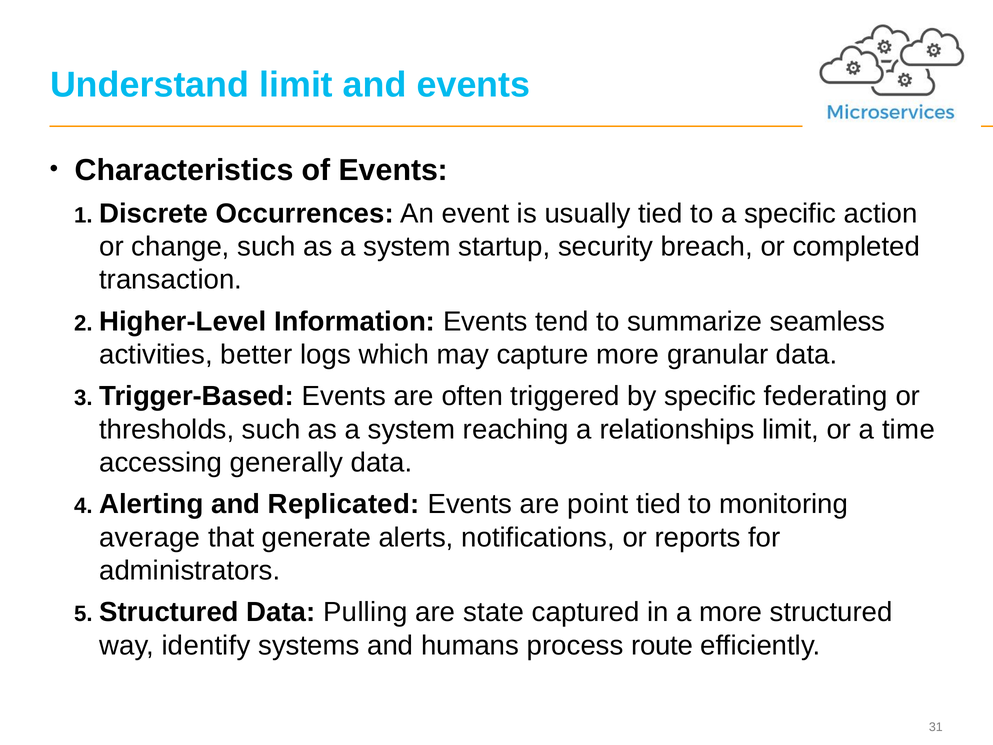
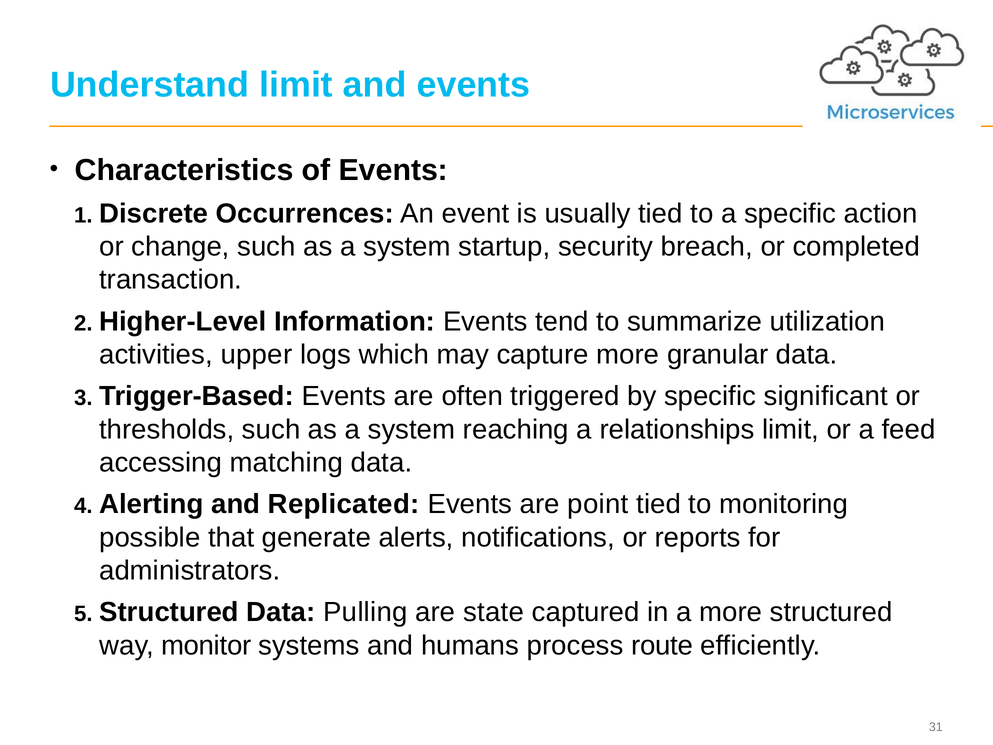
seamless: seamless -> utilization
better: better -> upper
federating: federating -> significant
time: time -> feed
generally: generally -> matching
average: average -> possible
identify: identify -> monitor
